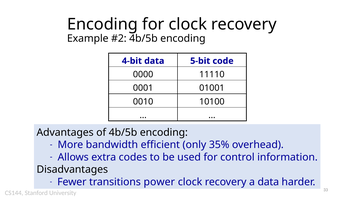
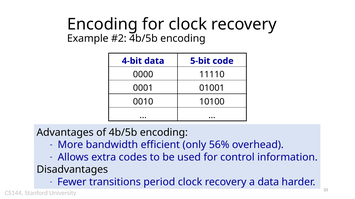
35%: 35% -> 56%
power: power -> period
